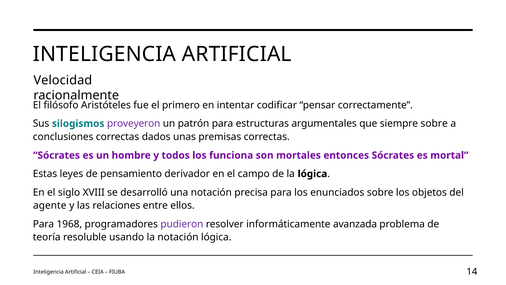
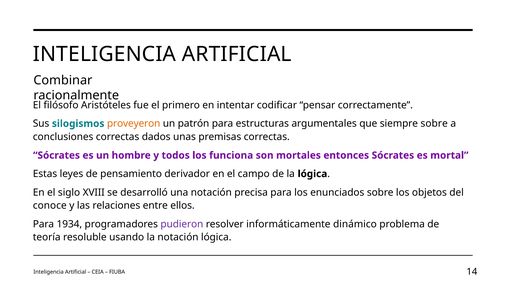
Velocidad: Velocidad -> Combinar
proveyeron colour: purple -> orange
agente: agente -> conoce
1968: 1968 -> 1934
avanzada: avanzada -> dinámico
